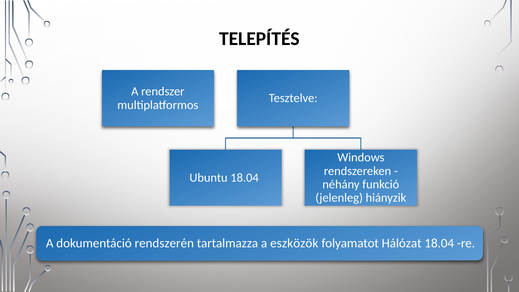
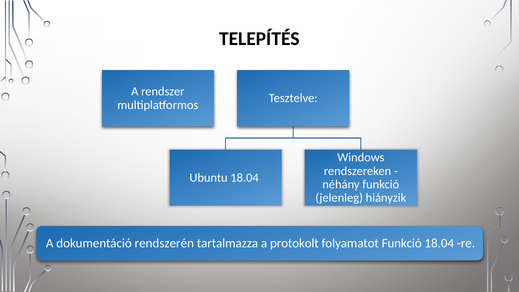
eszközök: eszközök -> protokolt
folyamatot Hálózat: Hálózat -> Funkció
